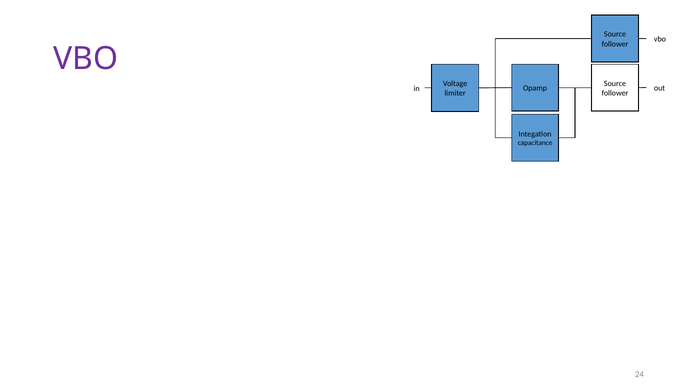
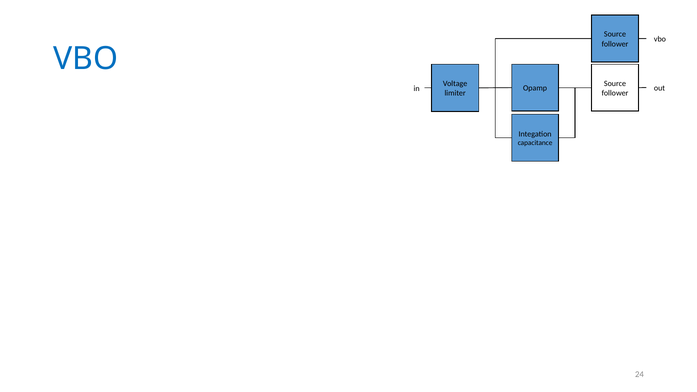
VBO at (86, 59) colour: purple -> blue
